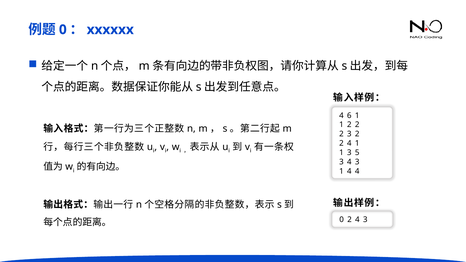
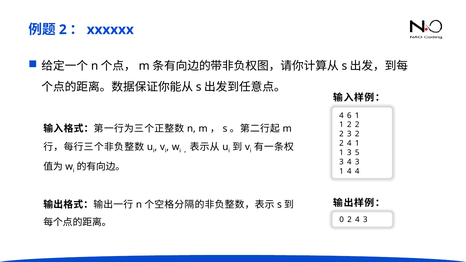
0 at (63, 30): 0 -> 2
